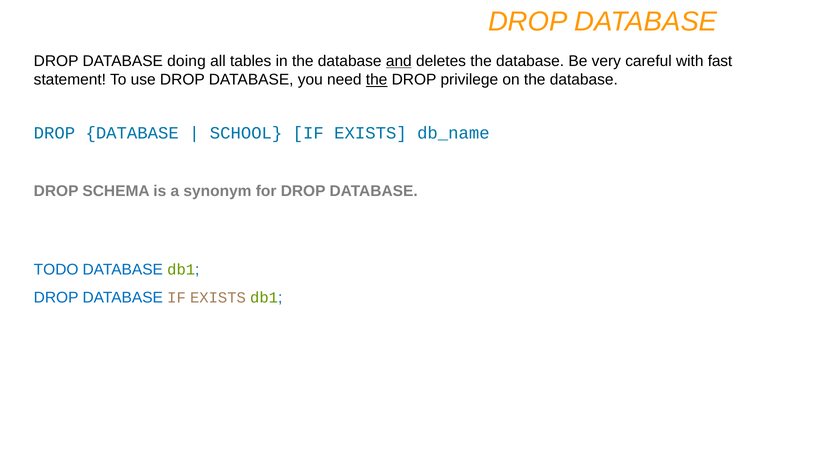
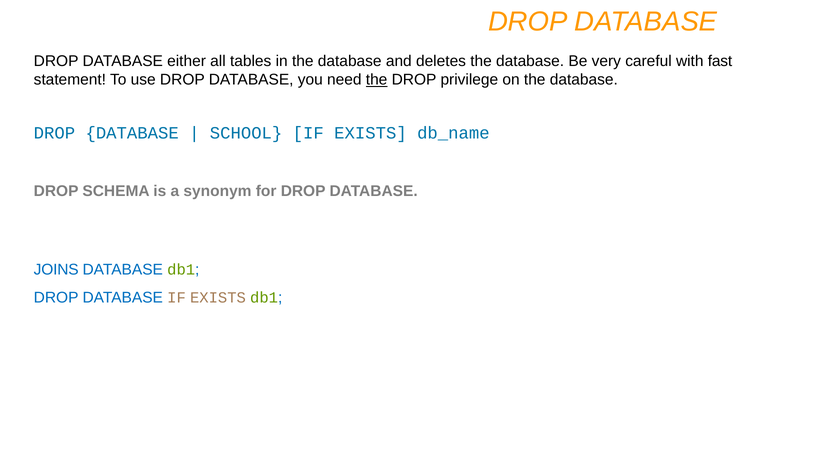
doing: doing -> either
and underline: present -> none
TODO: TODO -> JOINS
